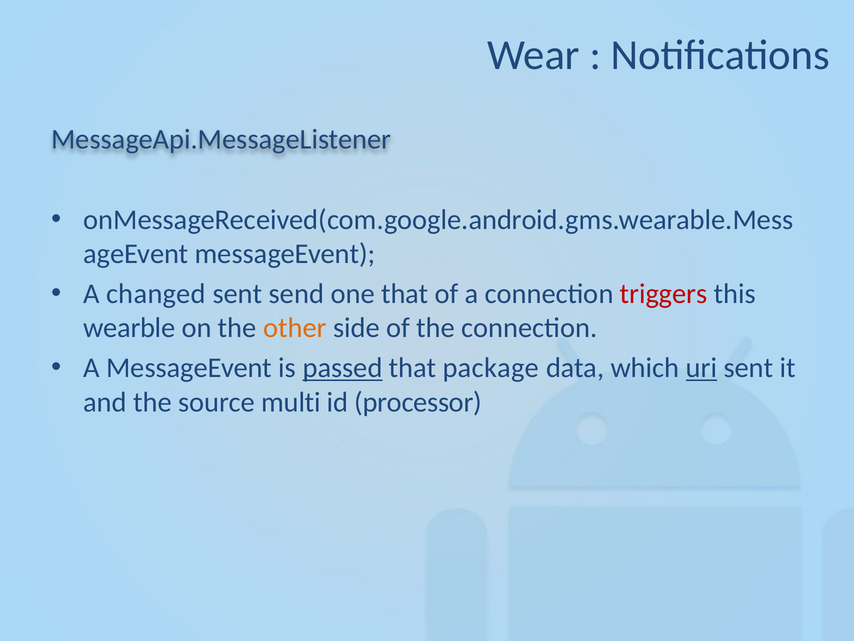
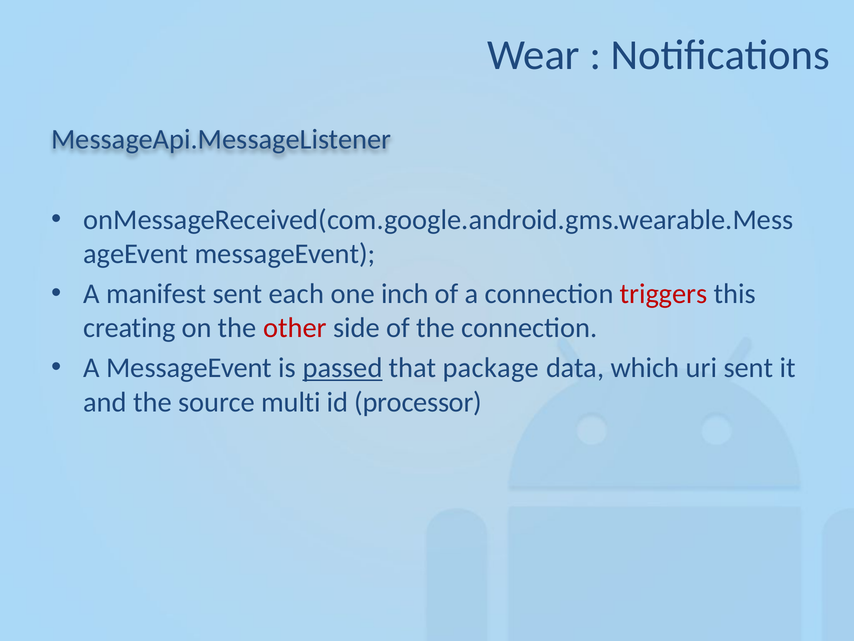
changed: changed -> manifest
send: send -> each
one that: that -> inch
wearble: wearble -> creating
other colour: orange -> red
uri underline: present -> none
